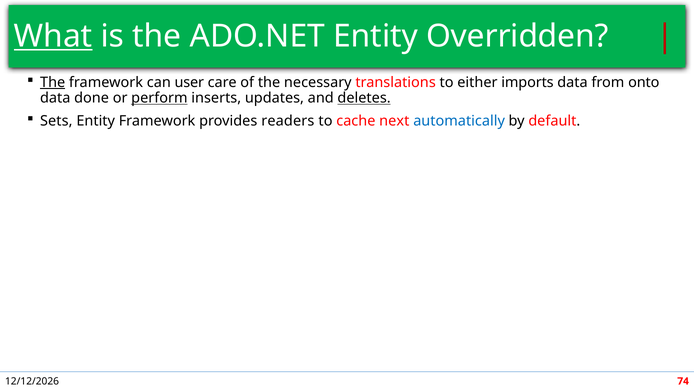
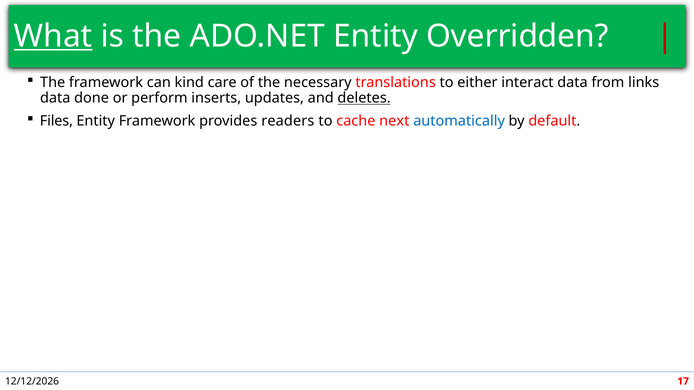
The at (53, 83) underline: present -> none
user: user -> kind
imports: imports -> interact
onto: onto -> links
perform underline: present -> none
Sets: Sets -> Files
74: 74 -> 17
